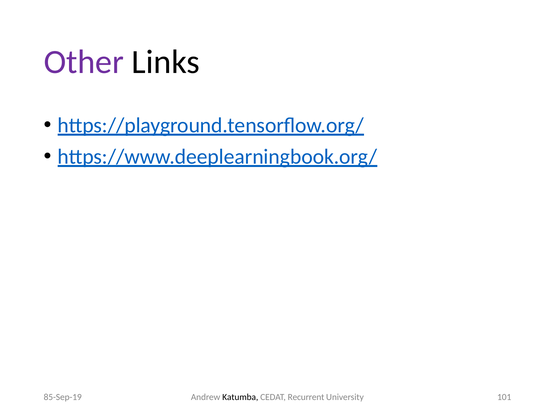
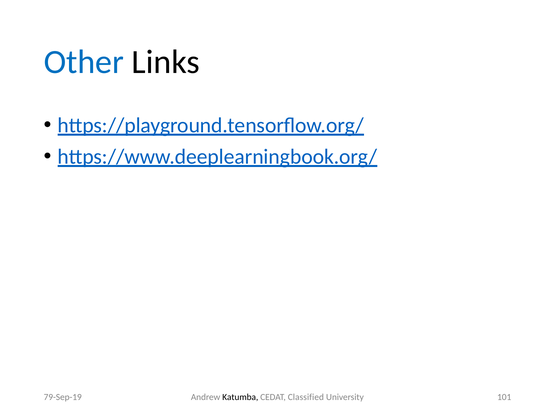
Other colour: purple -> blue
85-Sep-19: 85-Sep-19 -> 79-Sep-19
Recurrent: Recurrent -> Classified
